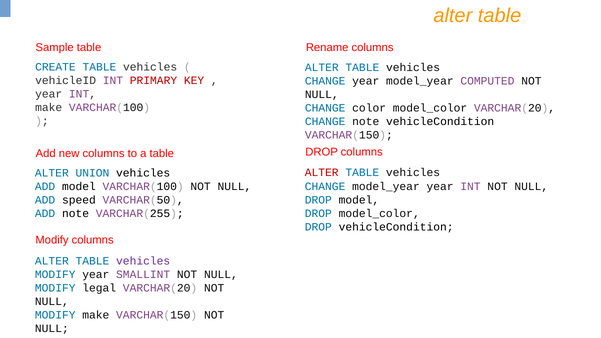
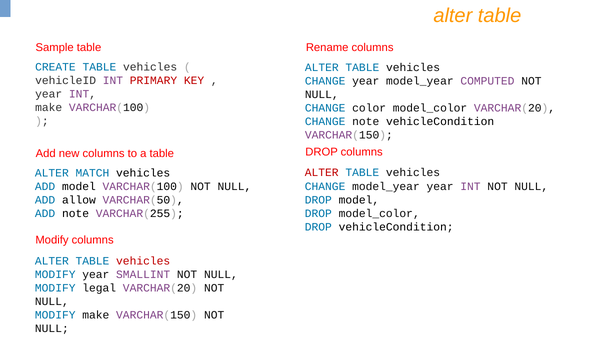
UNION: UNION -> MATCH
speed: speed -> allow
vehicles at (143, 261) colour: purple -> red
